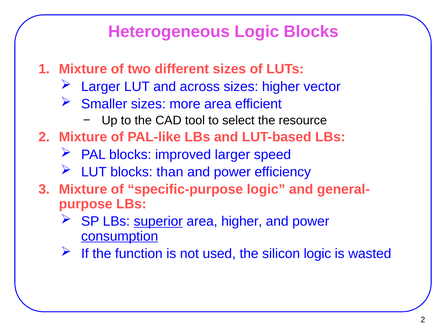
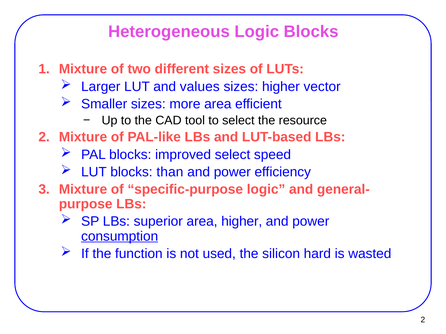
across: across -> values
improved larger: larger -> select
superior underline: present -> none
silicon logic: logic -> hard
